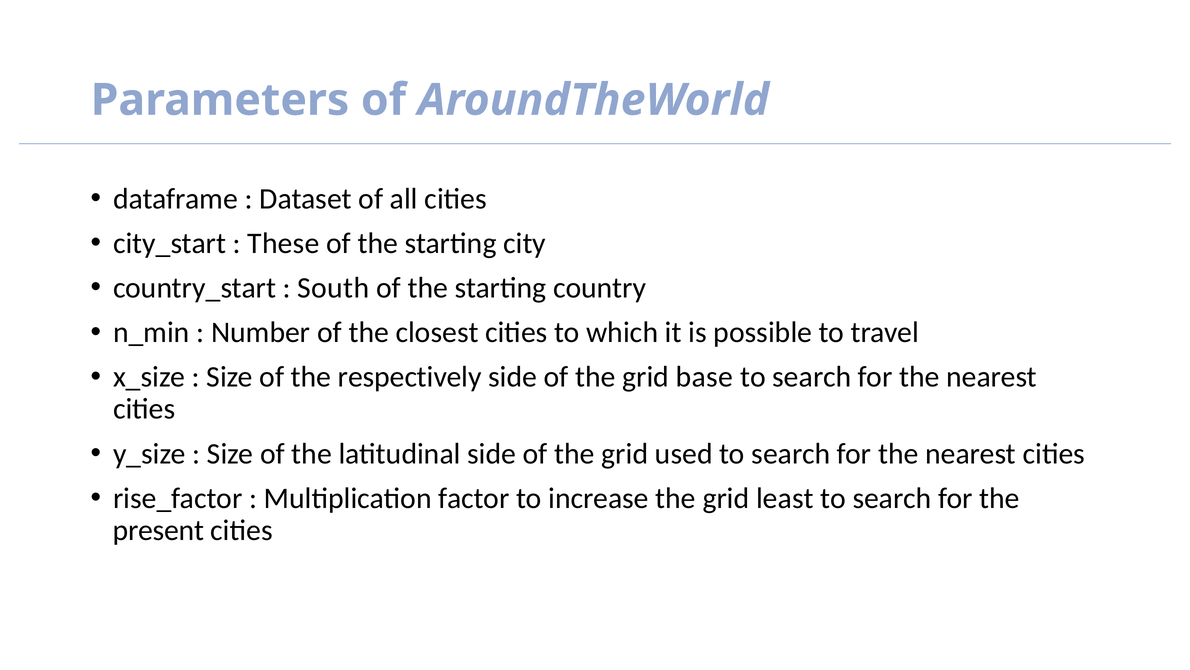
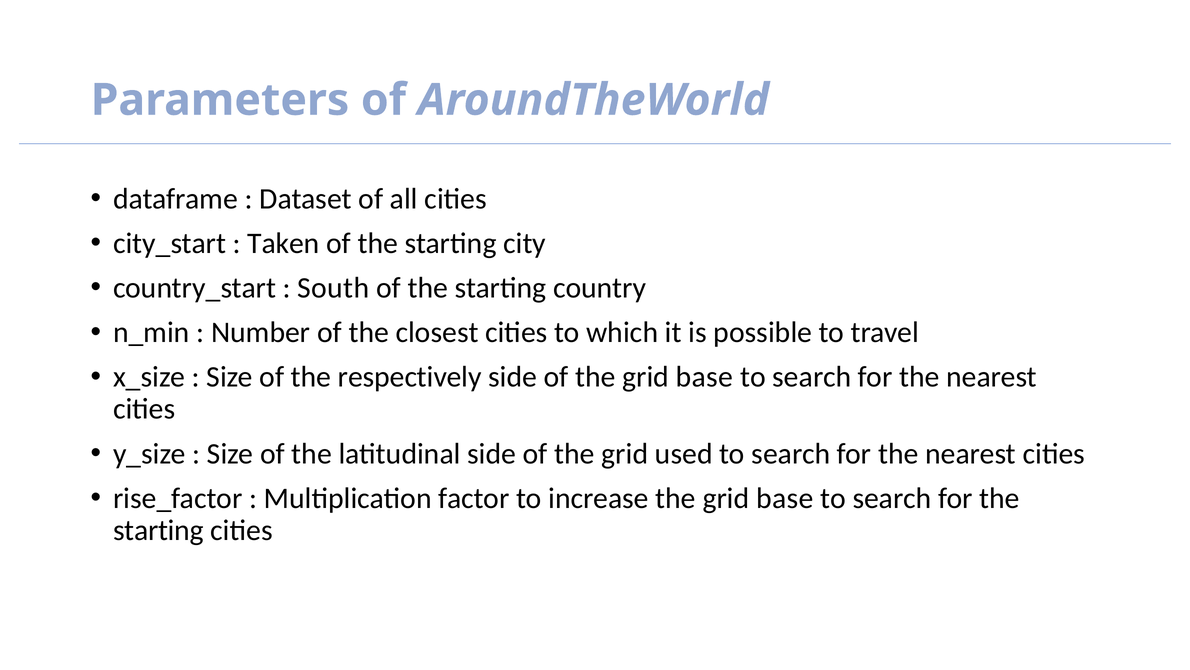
These: These -> Taken
increase the grid least: least -> base
present at (158, 530): present -> starting
